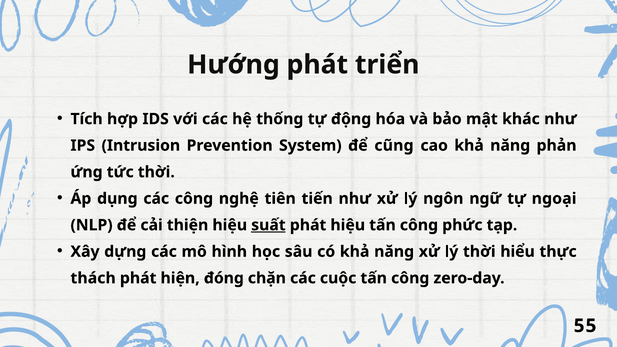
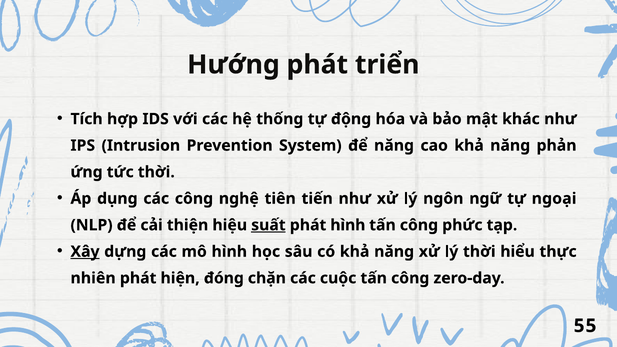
để cũng: cũng -> năng
phát hiệu: hiệu -> hình
Xây underline: none -> present
thách: thách -> nhiên
